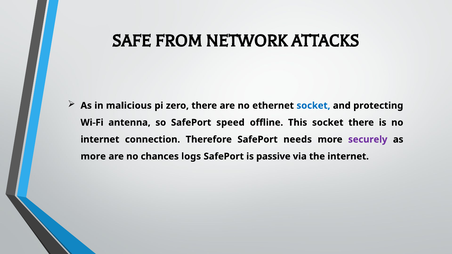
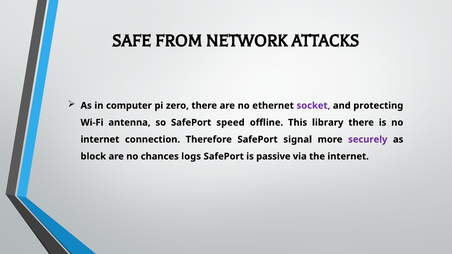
malicious: malicious -> computer
socket at (313, 106) colour: blue -> purple
This socket: socket -> library
needs: needs -> signal
more at (93, 157): more -> block
